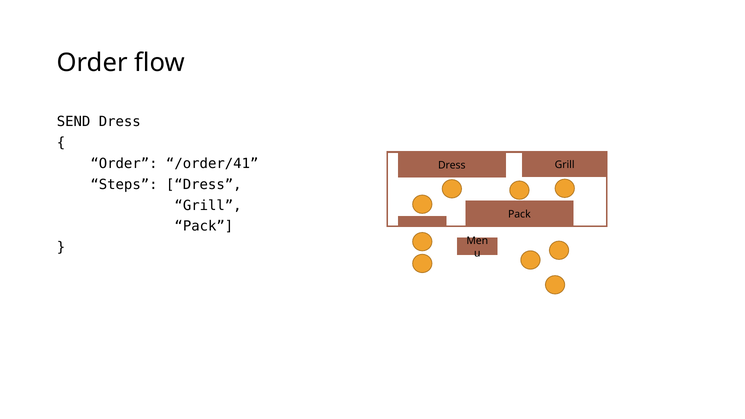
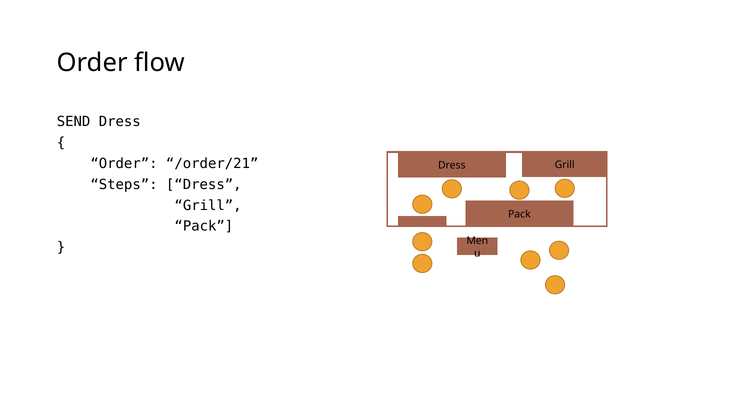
/order/41: /order/41 -> /order/21
